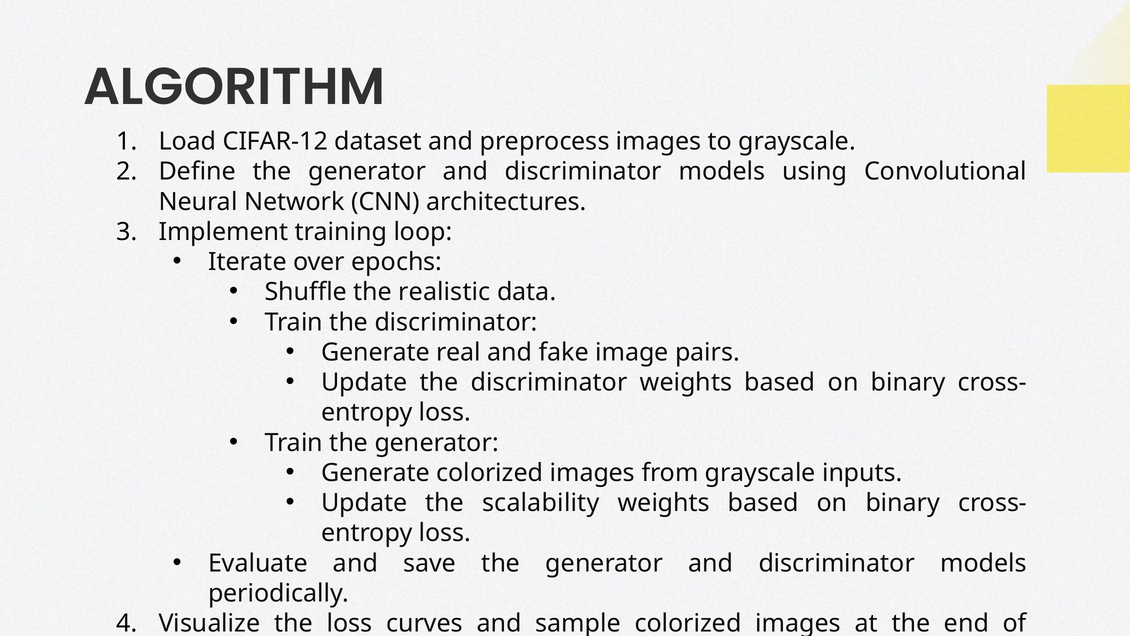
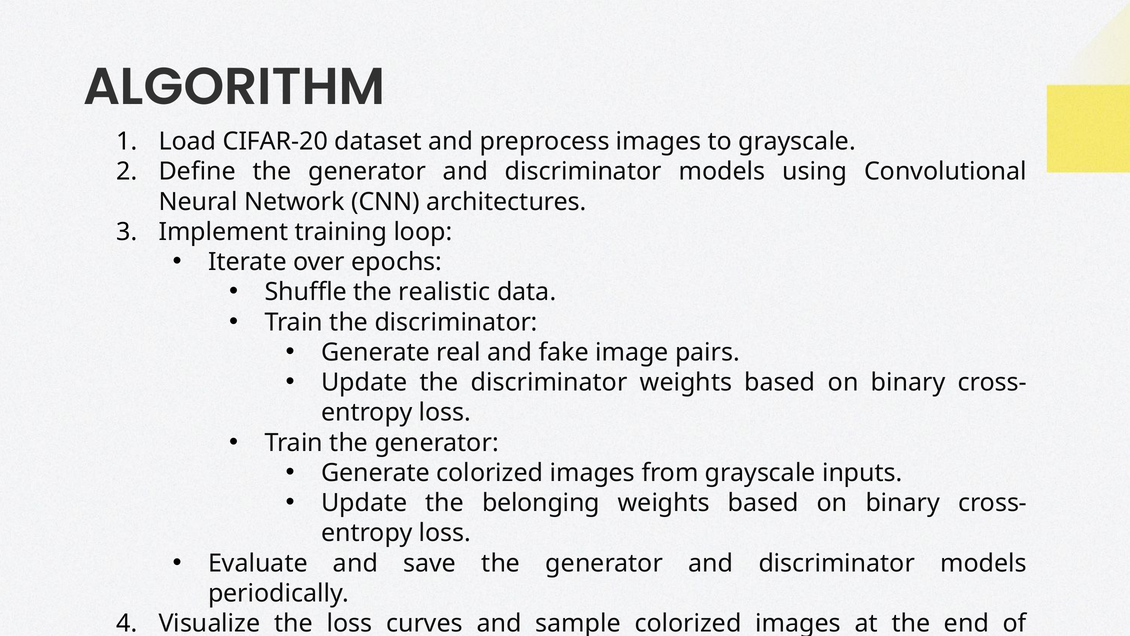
CIFAR-12: CIFAR-12 -> CIFAR-20
scalability: scalability -> belonging
